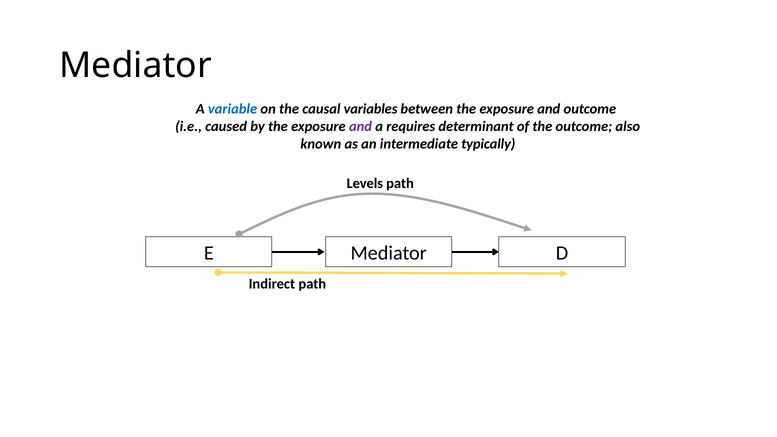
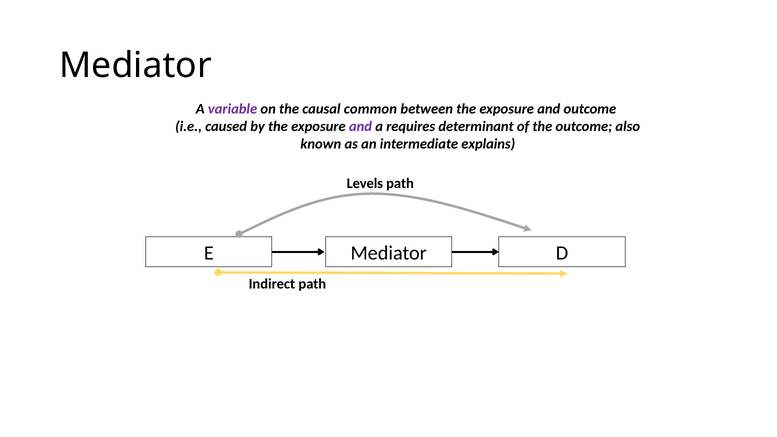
variable colour: blue -> purple
variables: variables -> common
typically: typically -> explains
